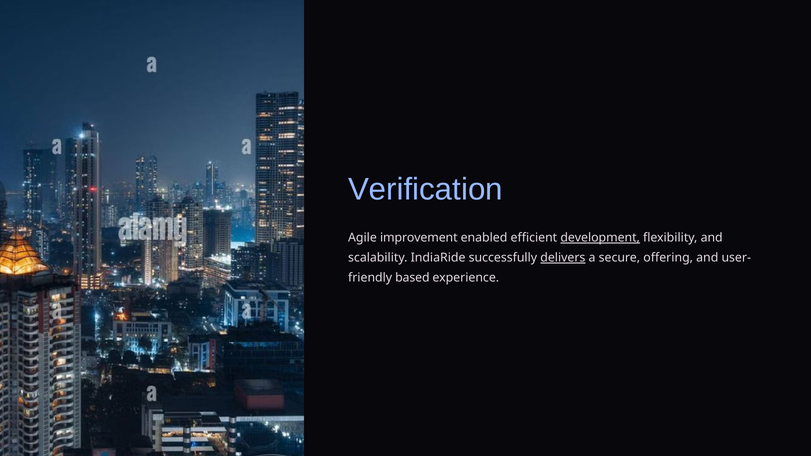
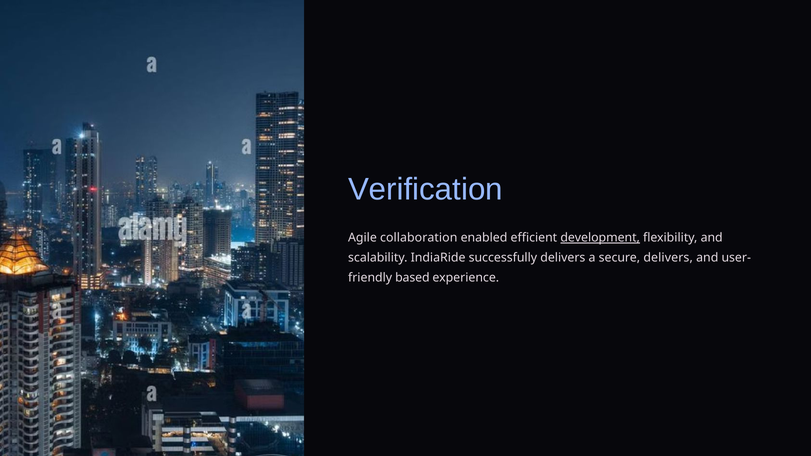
improvement: improvement -> collaboration
delivers at (563, 258) underline: present -> none
secure offering: offering -> delivers
